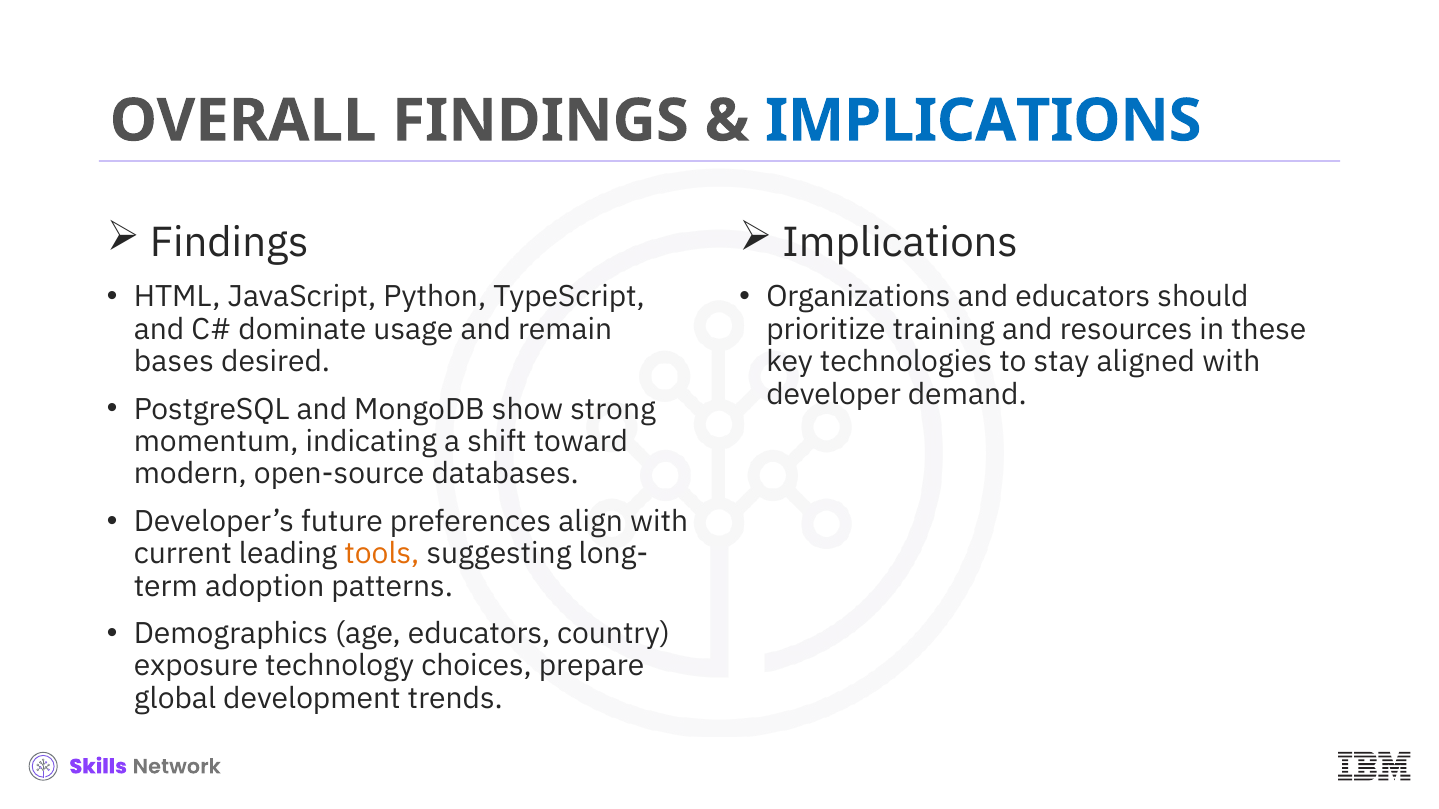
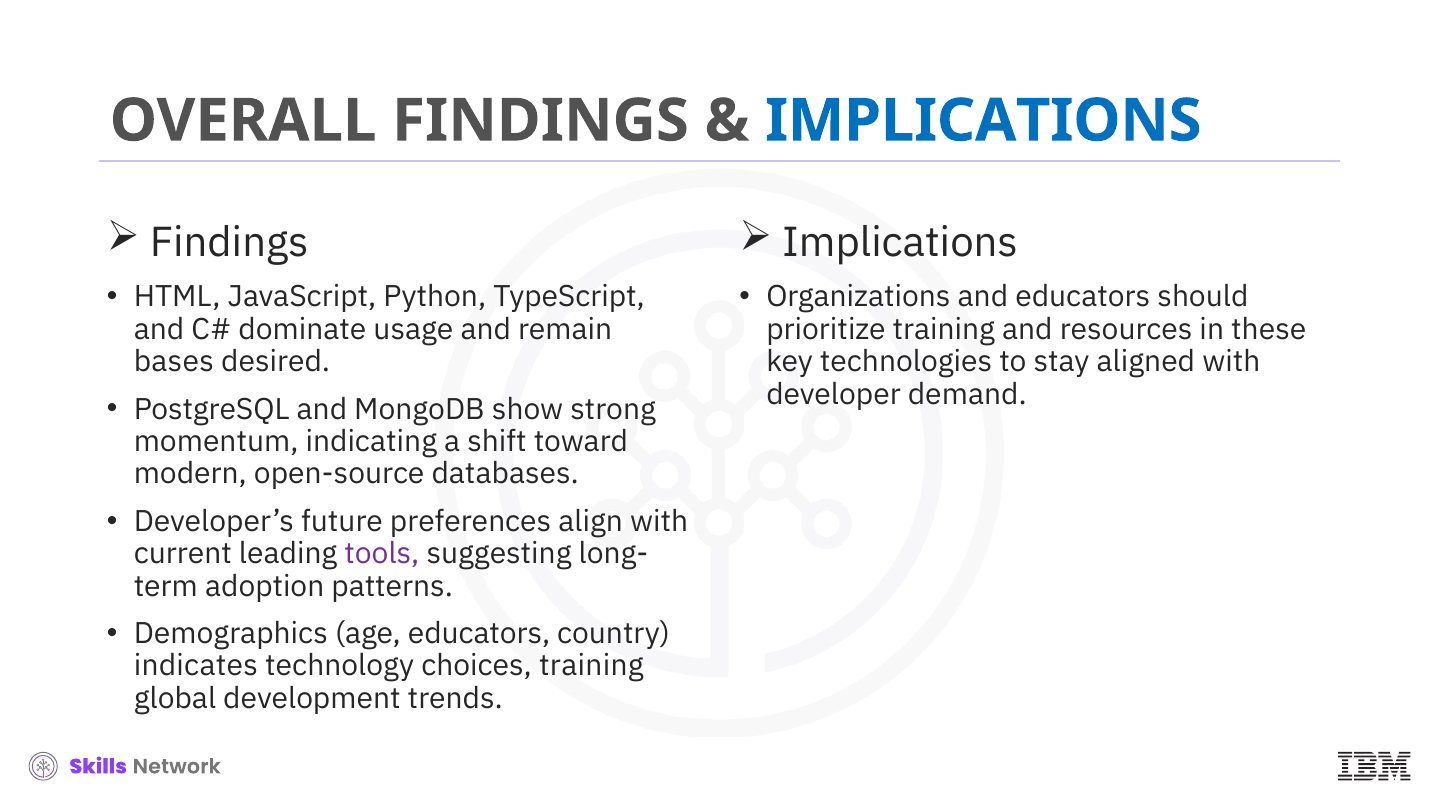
tools colour: orange -> purple
exposure: exposure -> indicates
choices prepare: prepare -> training
